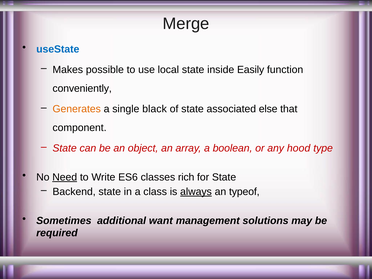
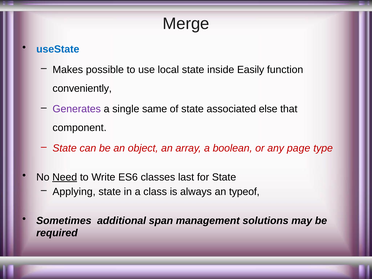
Generates colour: orange -> purple
black: black -> same
hood: hood -> page
rich: rich -> last
Backend: Backend -> Applying
always underline: present -> none
want: want -> span
